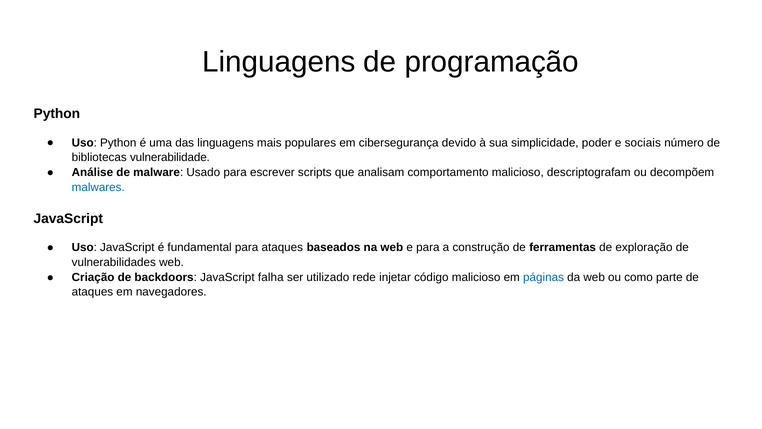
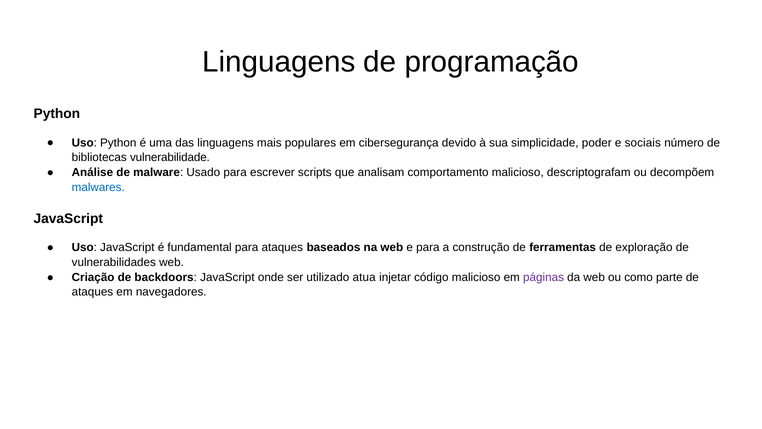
falha: falha -> onde
rede: rede -> atua
páginas colour: blue -> purple
